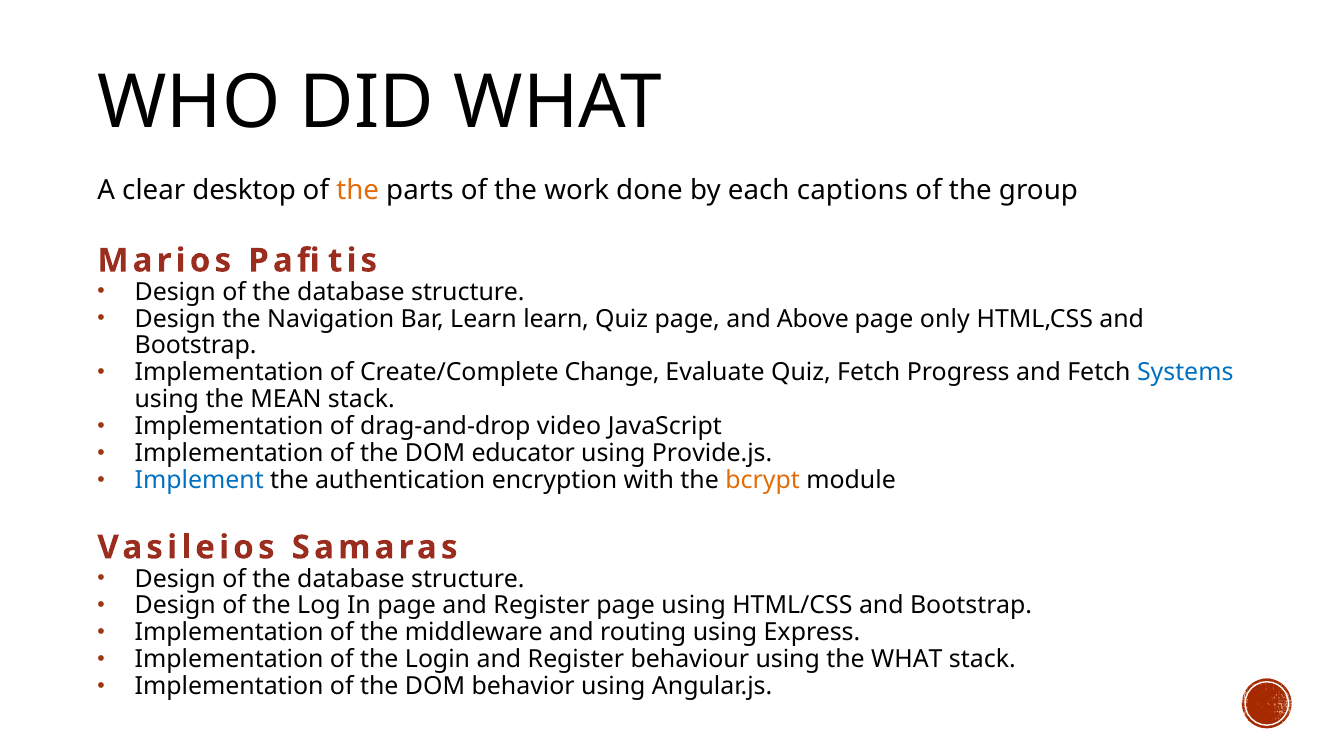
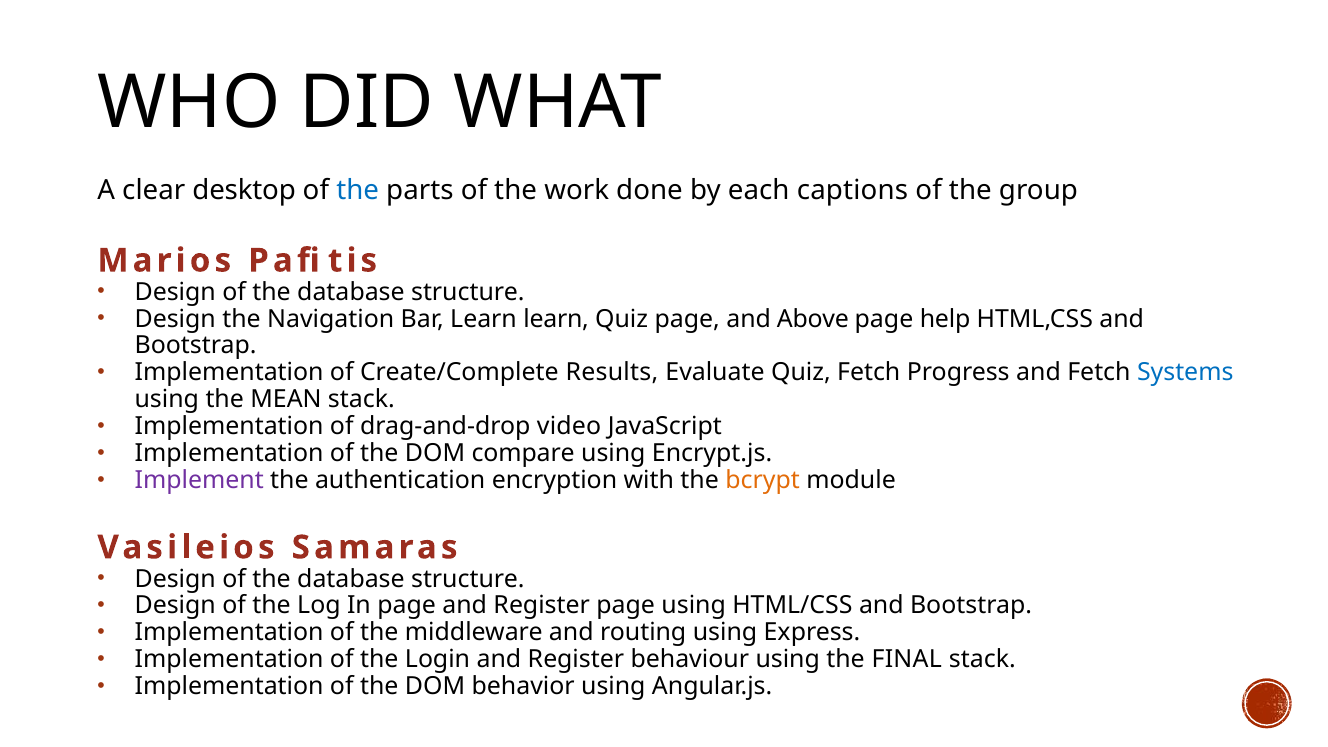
the at (358, 191) colour: orange -> blue
only: only -> help
Change: Change -> Results
educator: educator -> compare
Provide.js: Provide.js -> Encrypt.js
Implement colour: blue -> purple
the WHAT: WHAT -> FINAL
